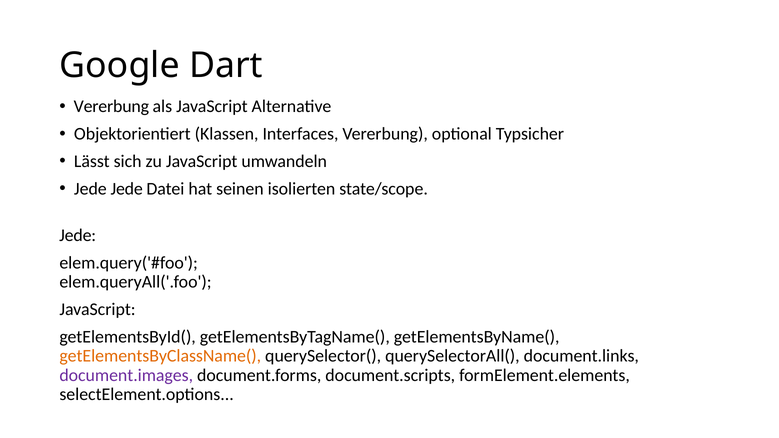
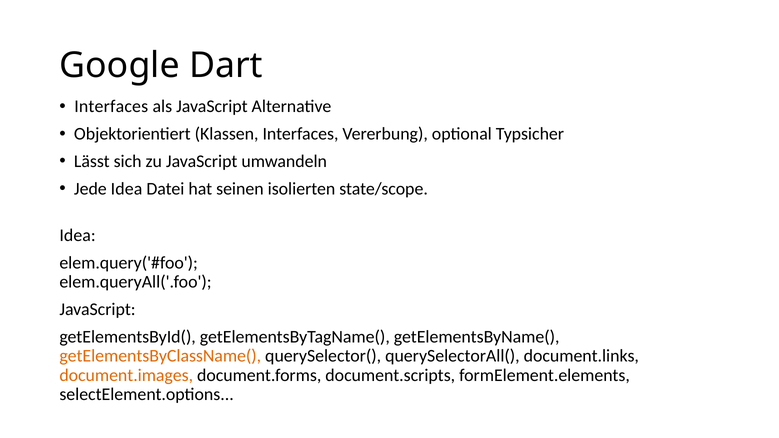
Vererbung at (111, 107): Vererbung -> Interfaces
Jede Jede: Jede -> Idea
Jede at (78, 235): Jede -> Idea
document.images colour: purple -> orange
